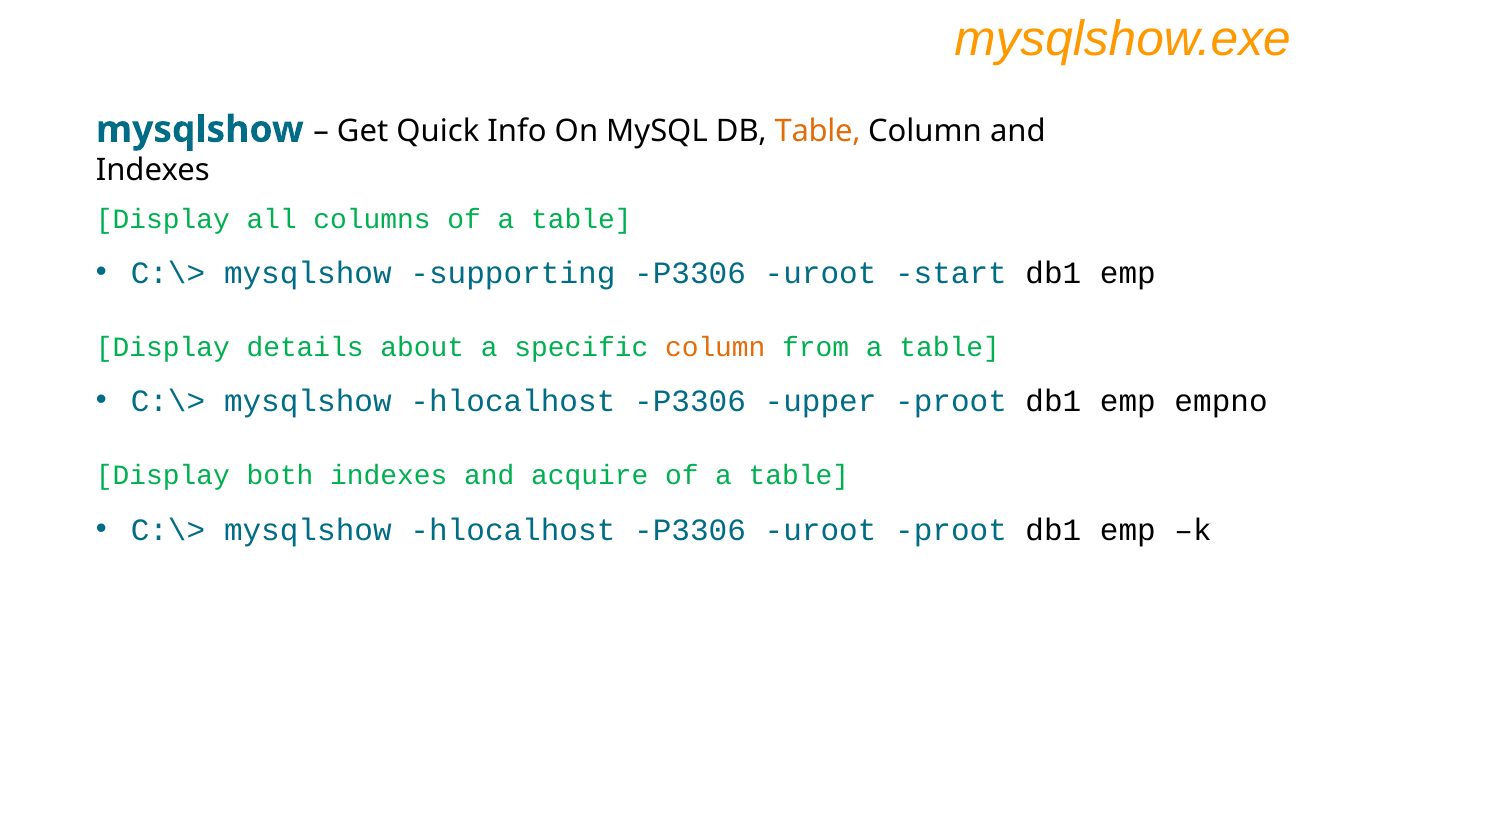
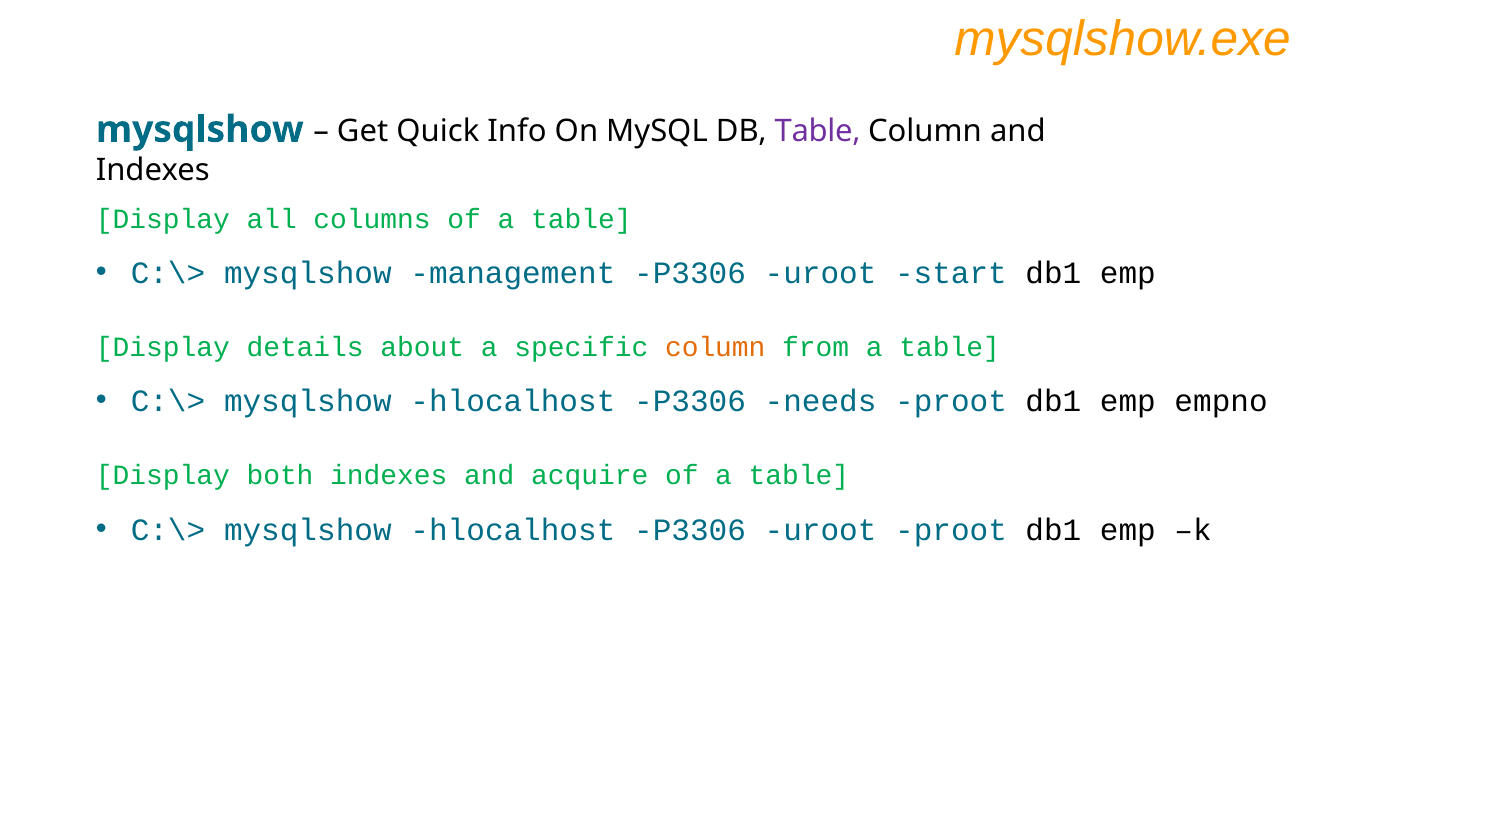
Table at (818, 132) colour: orange -> purple
supporting: supporting -> management
upper: upper -> needs
